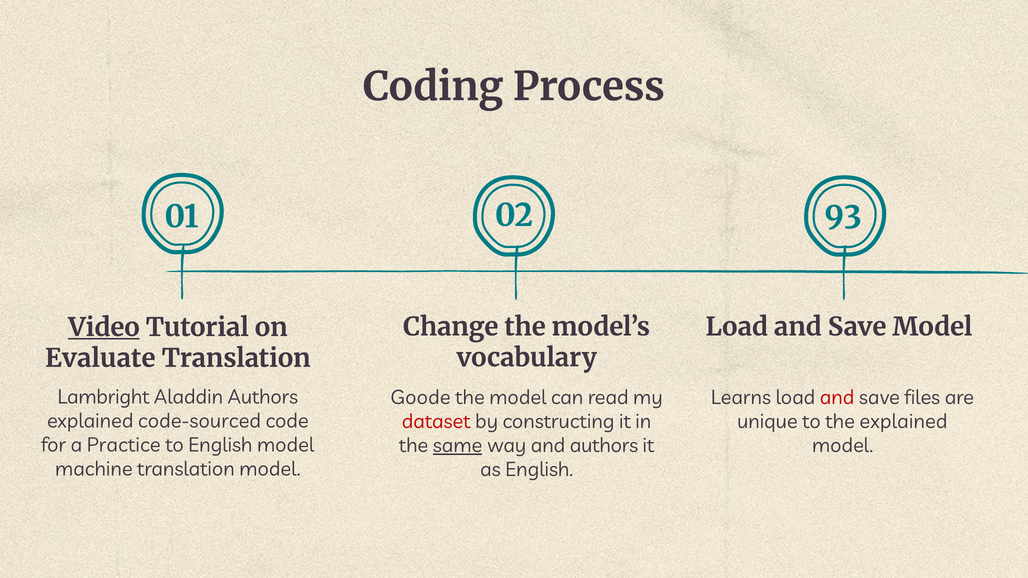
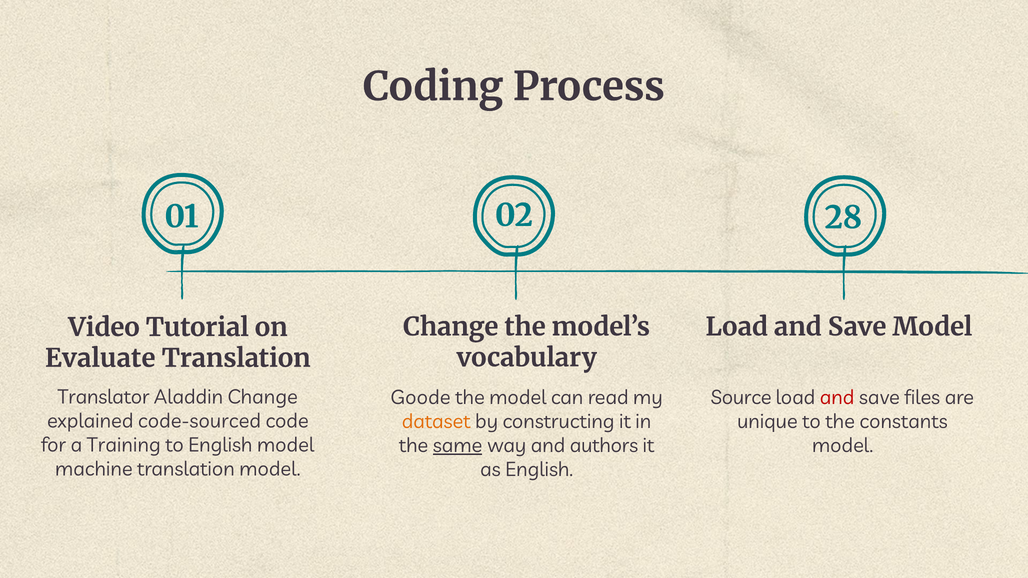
93: 93 -> 28
Video underline: present -> none
Lambright: Lambright -> Translator
Aladdin Authors: Authors -> Change
Learns: Learns -> Source
dataset colour: red -> orange
the explained: explained -> constants
Practice: Practice -> Training
